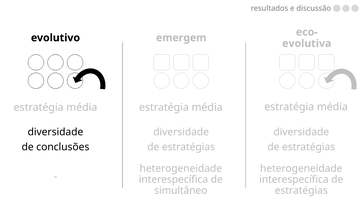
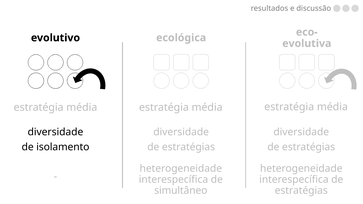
emergem: emergem -> ecológica
conclusões: conclusões -> isolamento
